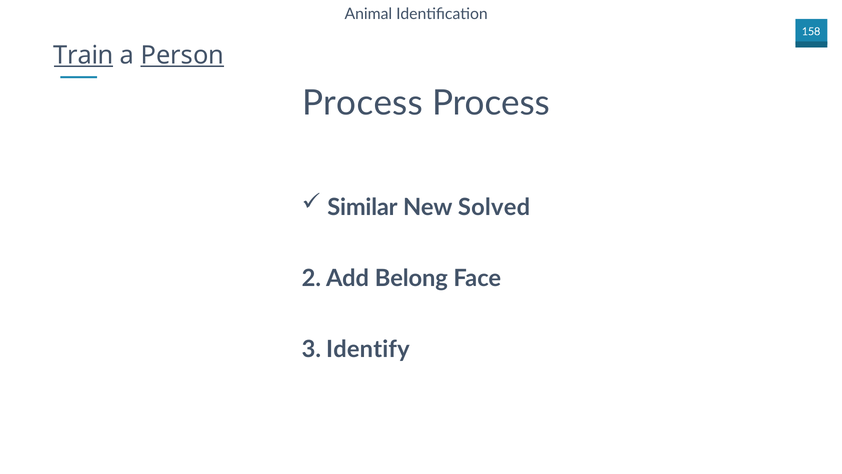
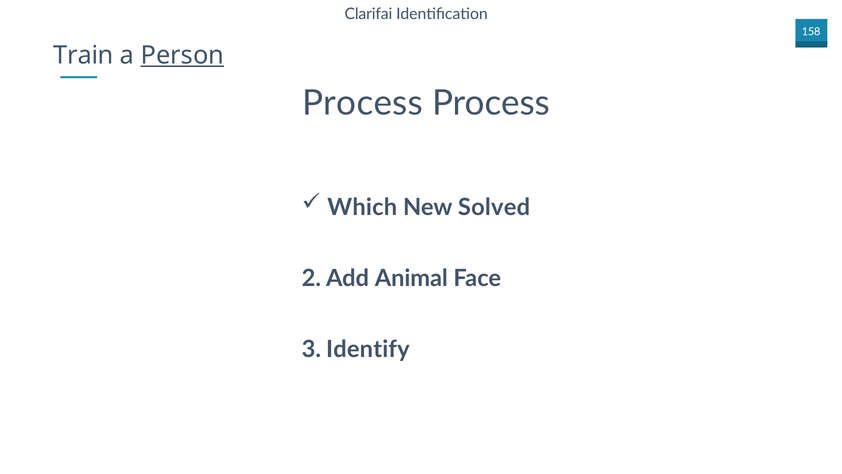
Animal: Animal -> Clarifai
Train underline: present -> none
Similar: Similar -> Which
Belong: Belong -> Animal
